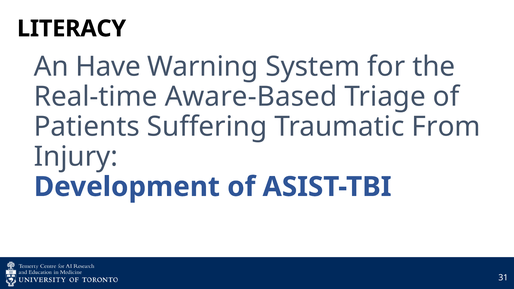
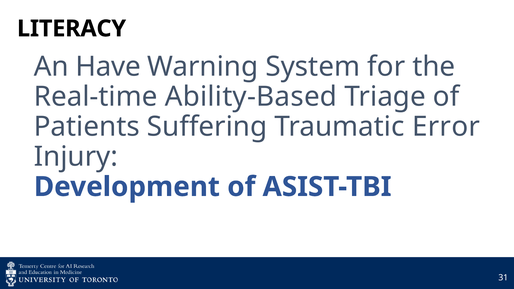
Aware-Based: Aware-Based -> Ability-Based
From: From -> Error
